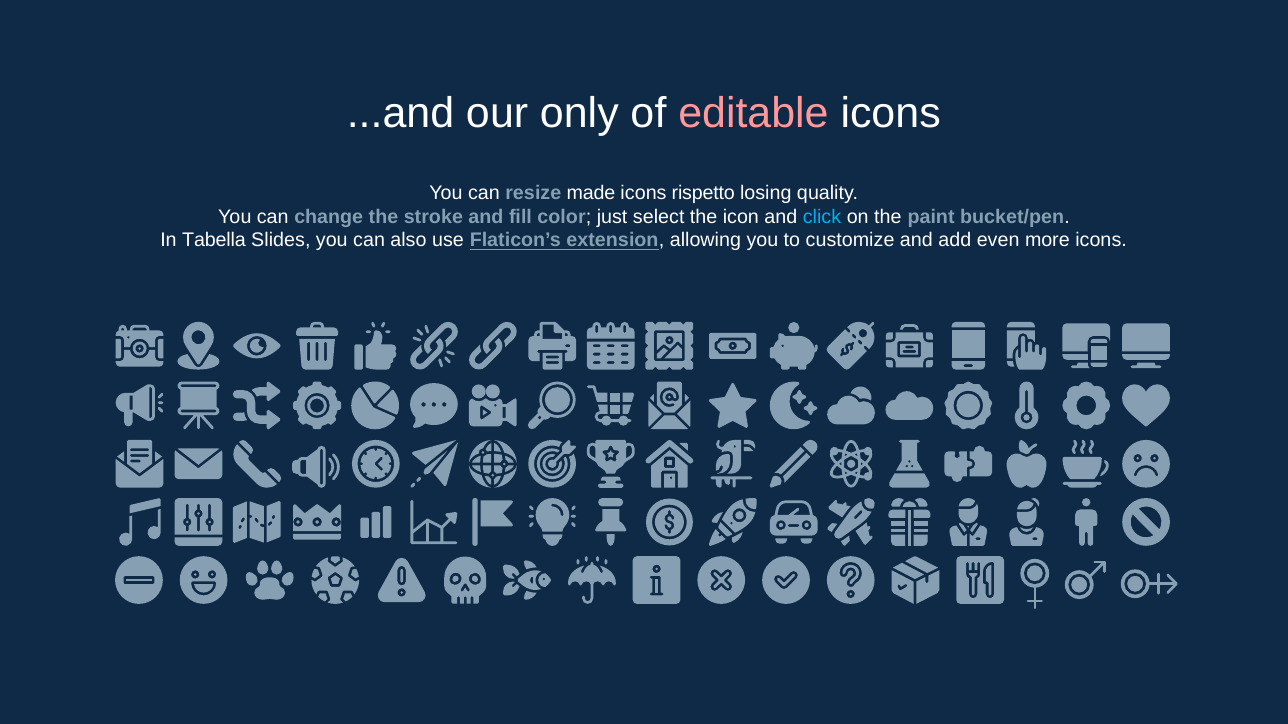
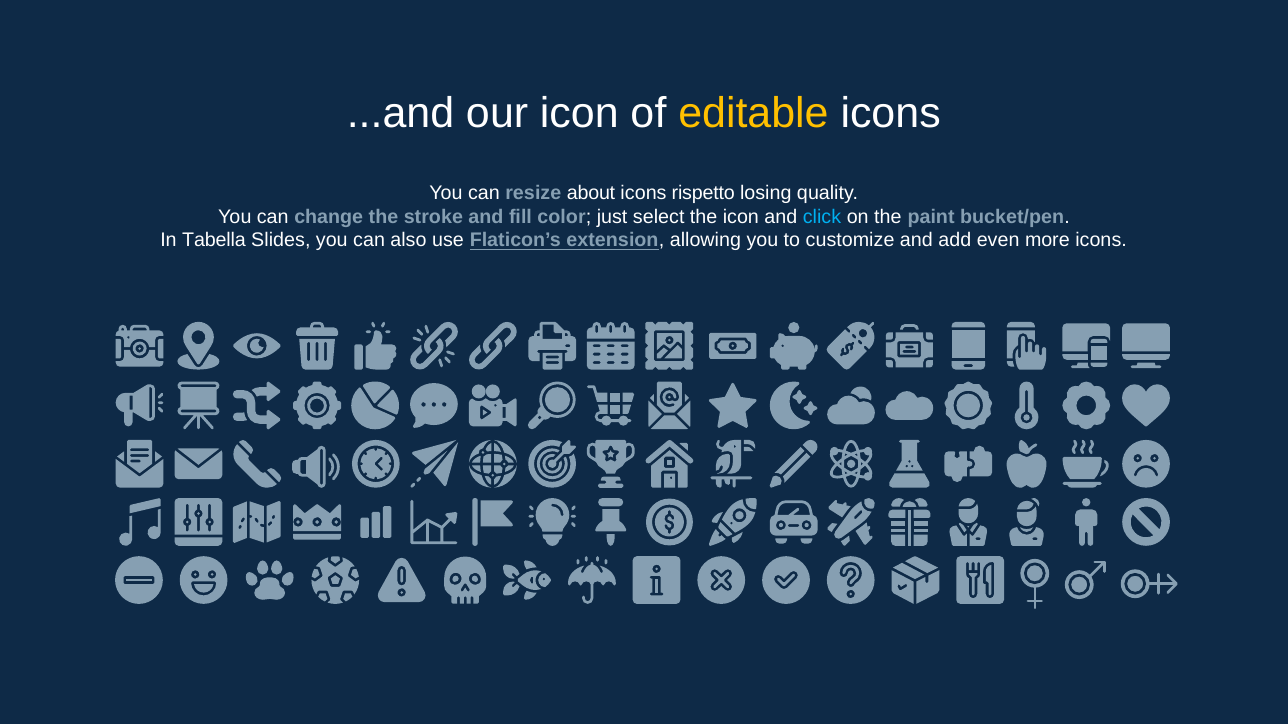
our only: only -> icon
editable colour: pink -> yellow
made: made -> about
